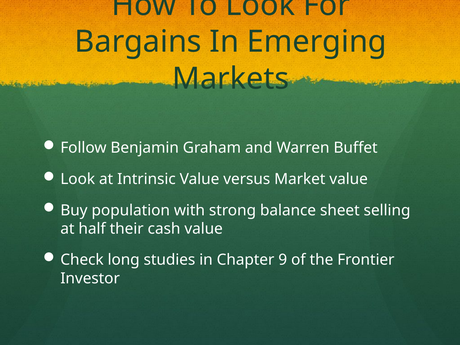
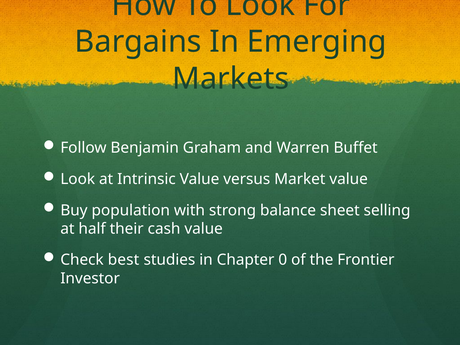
long: long -> best
9: 9 -> 0
